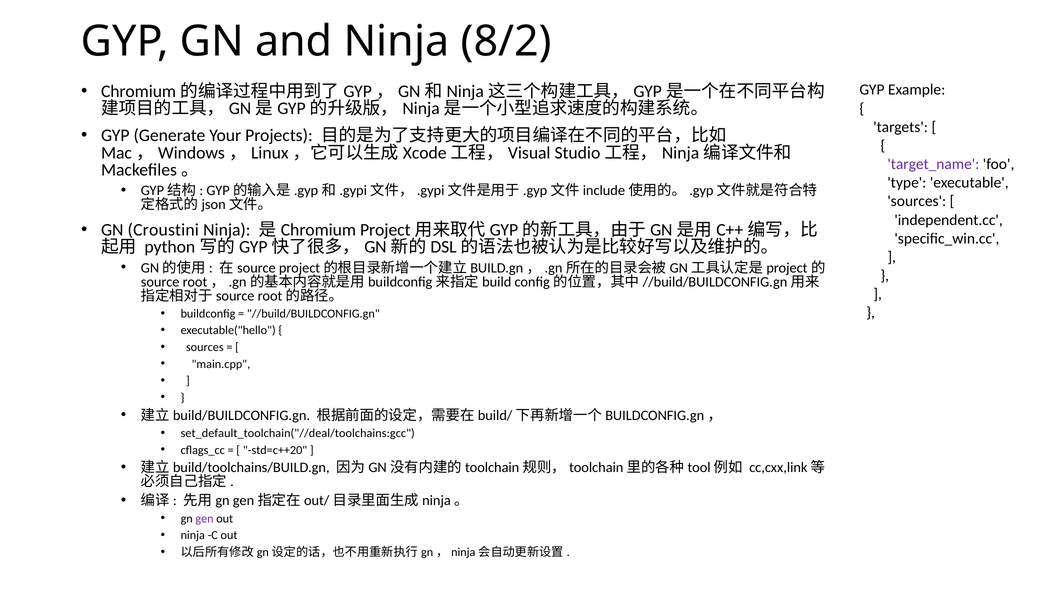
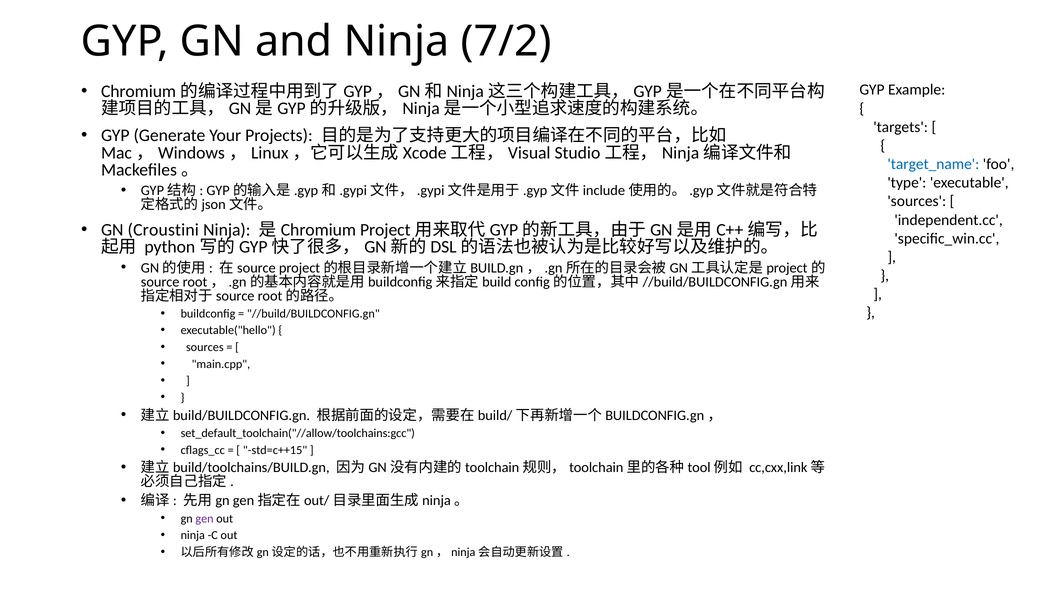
8/2: 8/2 -> 7/2
target_name colour: purple -> blue
set_default_toolchain("//deal/toolchains:gcc: set_default_toolchain("//deal/toolchains:gcc -> set_default_toolchain("//allow/toolchains:gcc
std=c++20: std=c++20 -> std=c++15
